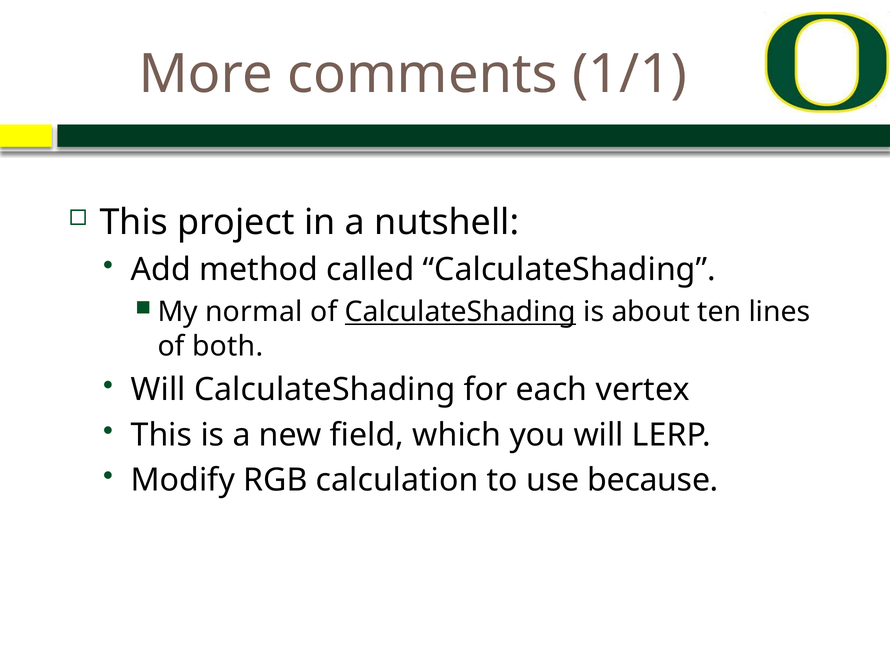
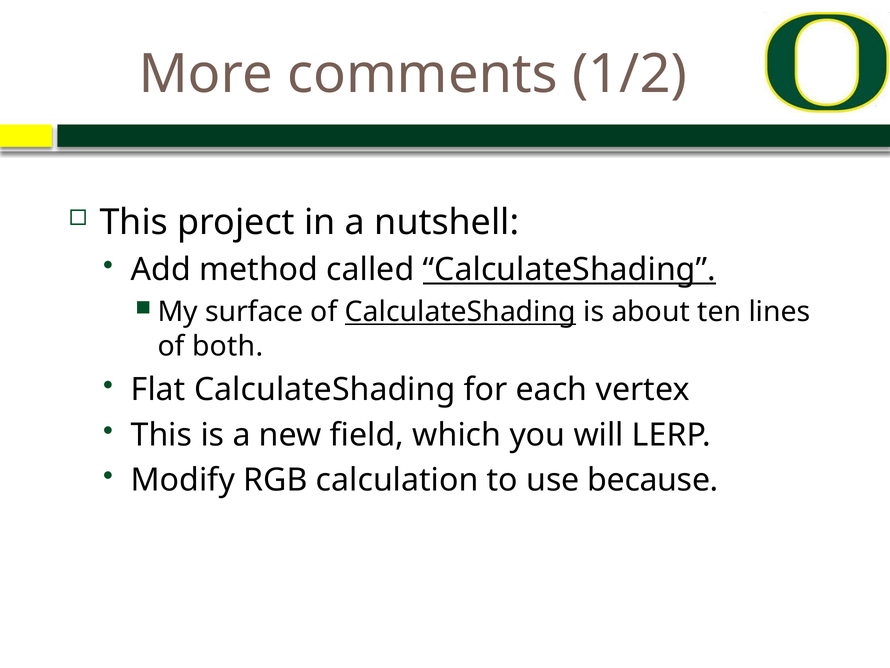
1/1: 1/1 -> 1/2
CalculateShading at (569, 270) underline: none -> present
normal: normal -> surface
Will at (158, 389): Will -> Flat
